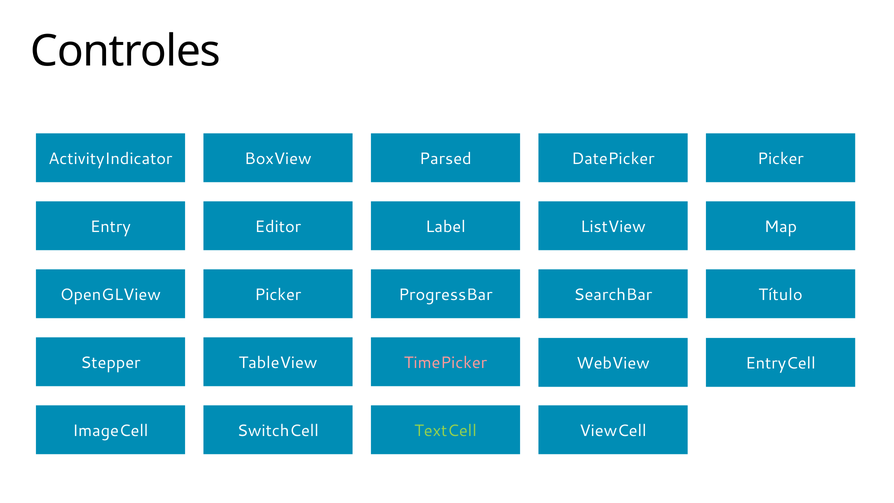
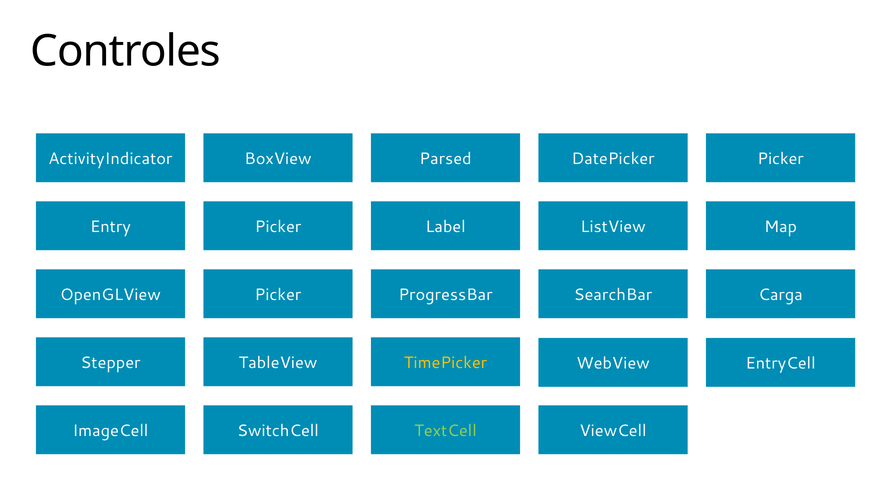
Entry Editor: Editor -> Picker
Título: Título -> Carga
TimePicker colour: pink -> yellow
